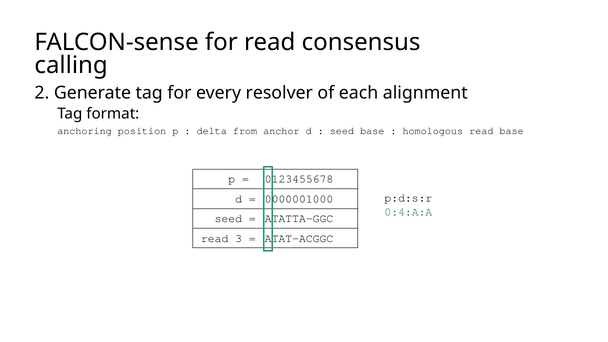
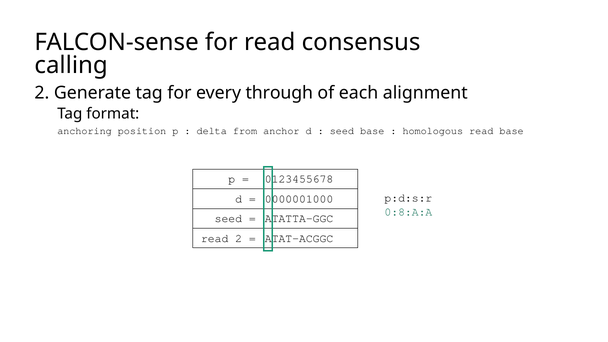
resolver: resolver -> through
0:4:A:A: 0:4:A:A -> 0:8:A:A
read 3: 3 -> 2
